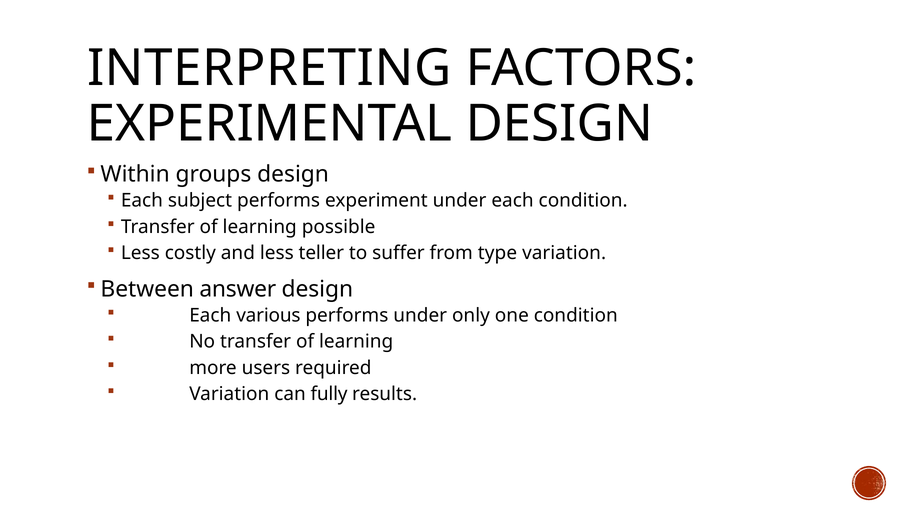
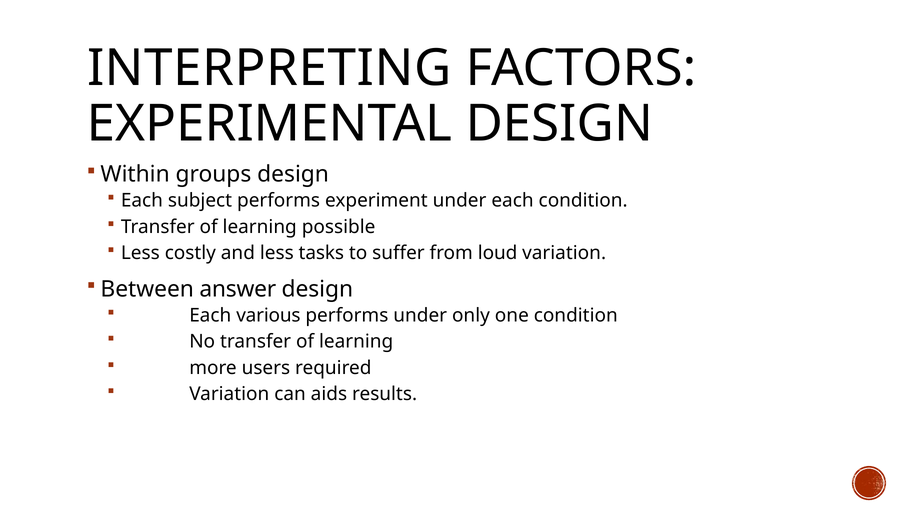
teller: teller -> tasks
type: type -> loud
fully: fully -> aids
